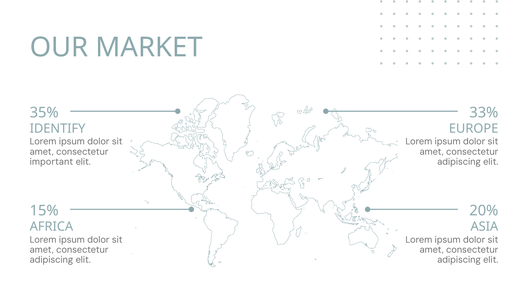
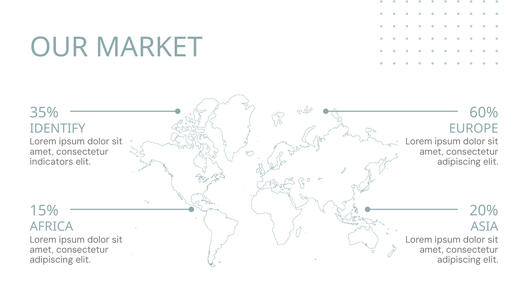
33%: 33% -> 60%
important: important -> indicators
